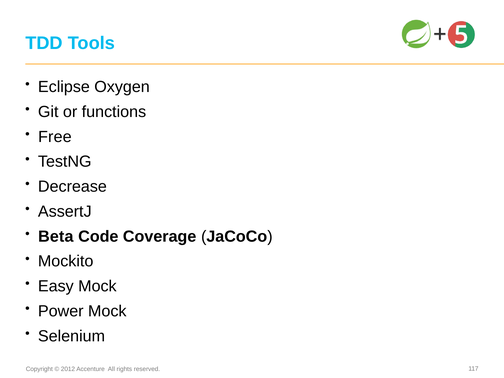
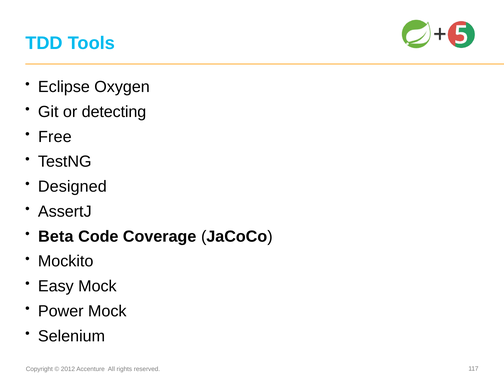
functions: functions -> detecting
Decrease: Decrease -> Designed
